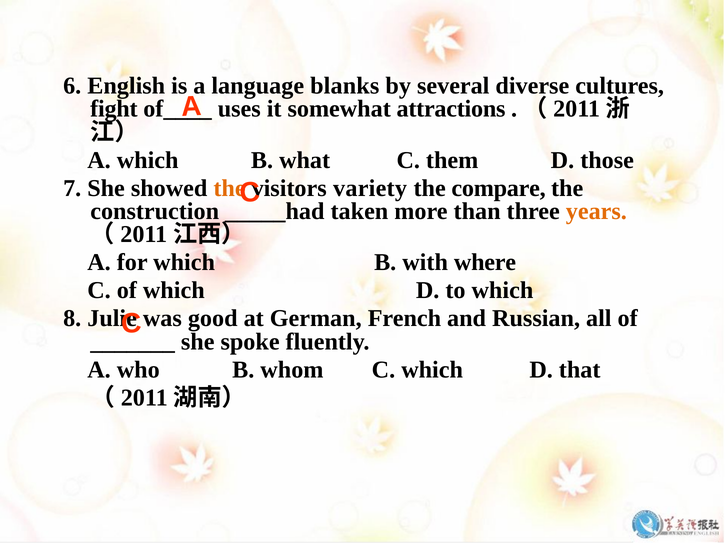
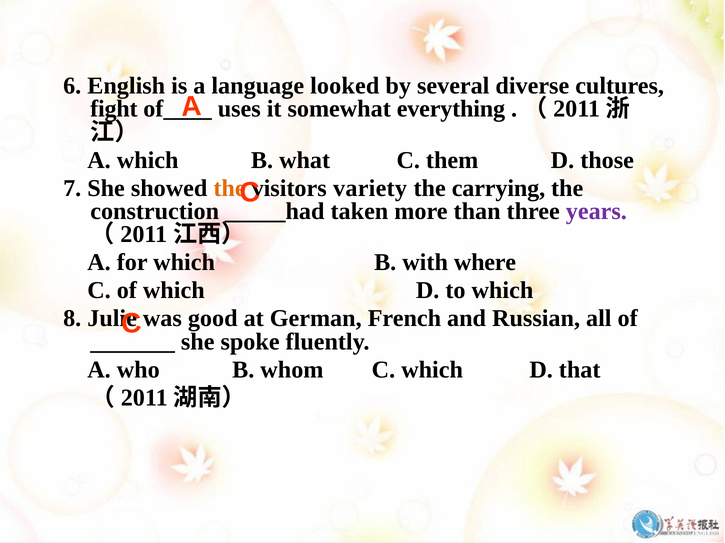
blanks: blanks -> looked
attractions: attractions -> everything
compare: compare -> carrying
years colour: orange -> purple
